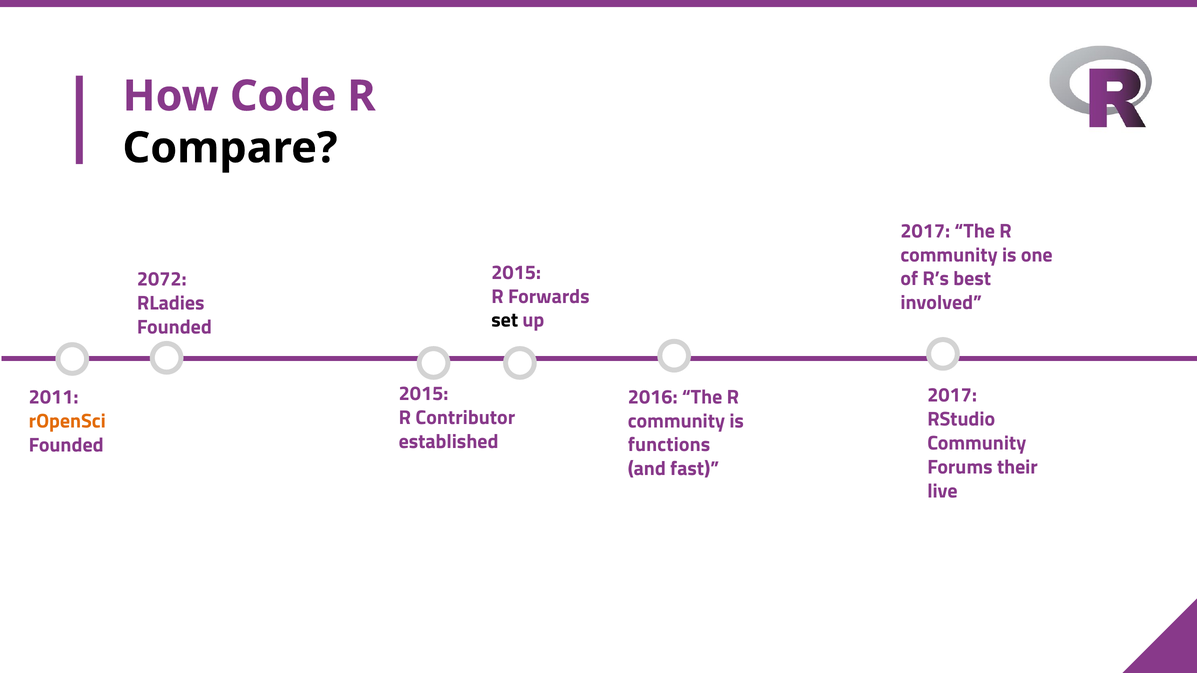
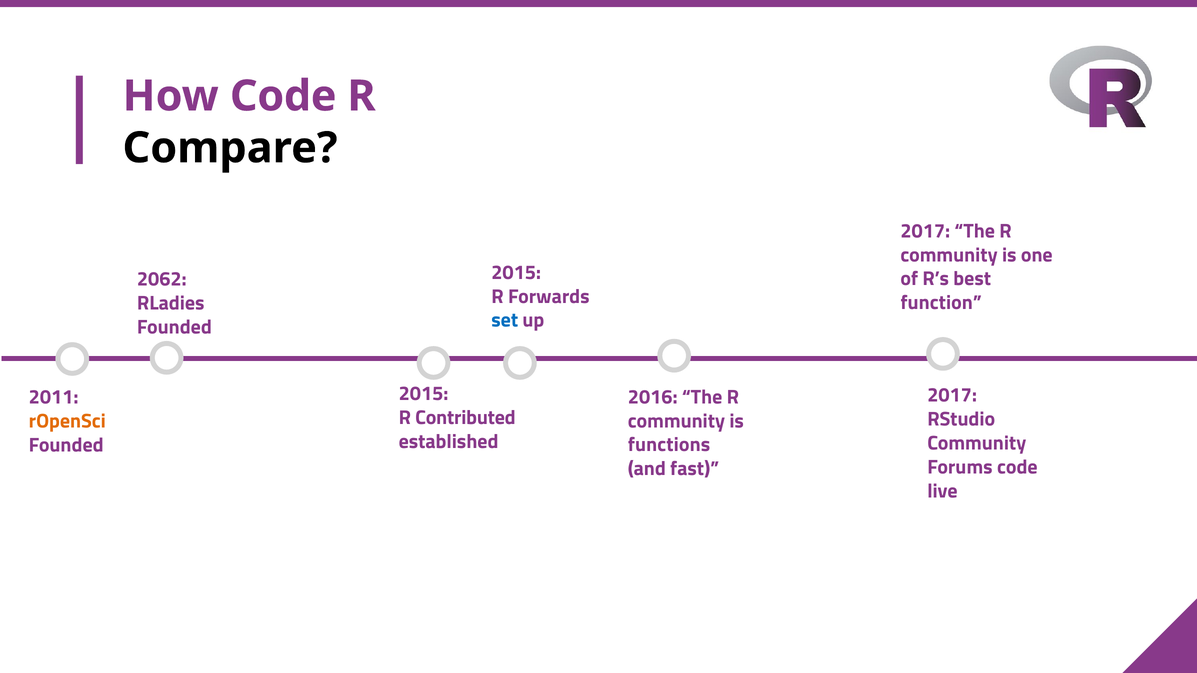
2072: 2072 -> 2062
involved: involved -> function
set colour: black -> blue
Contributor: Contributor -> Contributed
Forums their: their -> code
